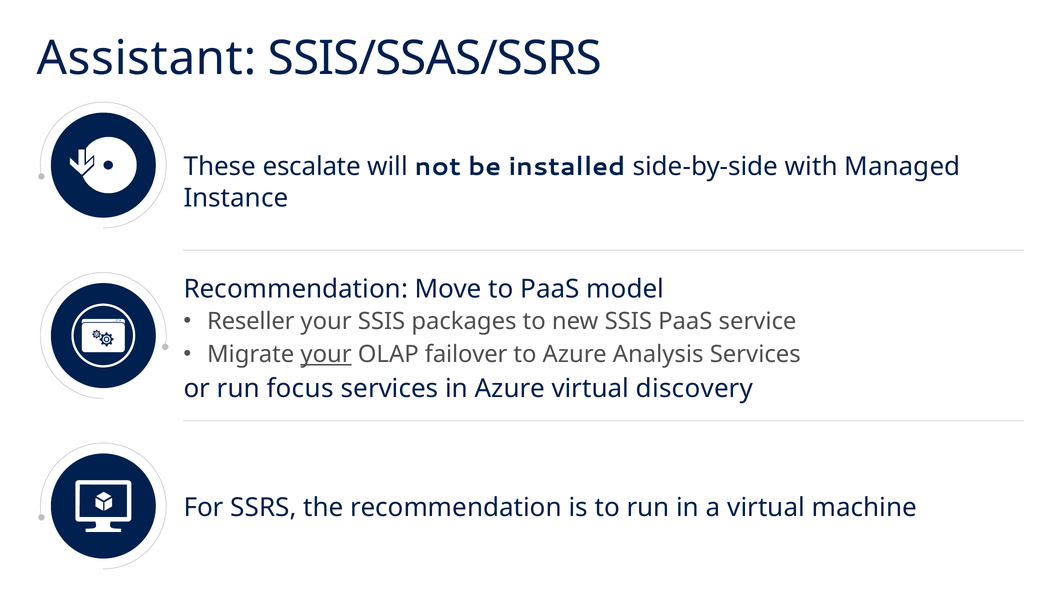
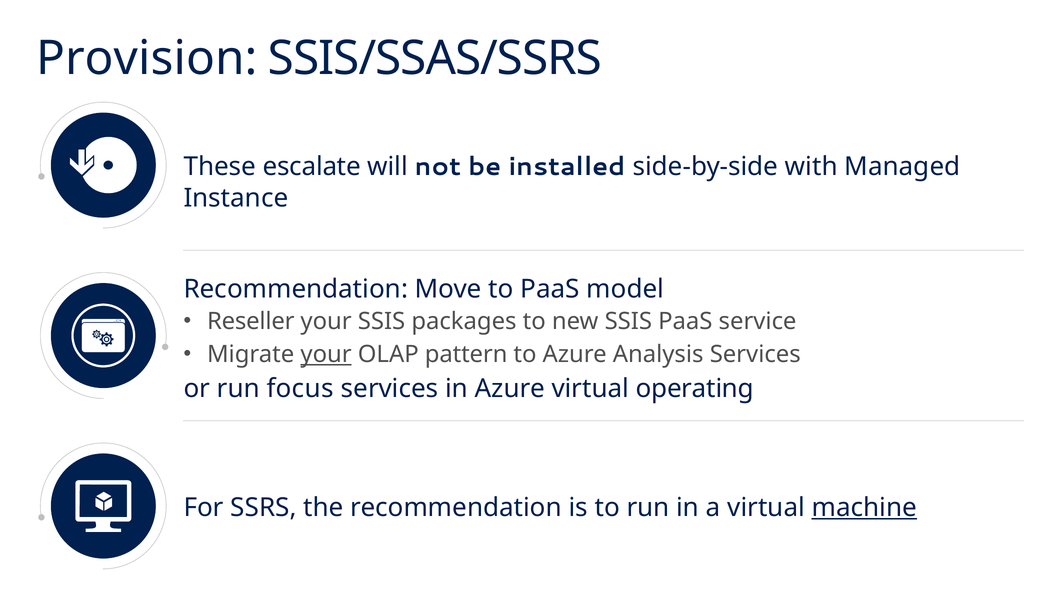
Assistant: Assistant -> Provision
failover: failover -> pattern
discovery: discovery -> operating
machine underline: none -> present
